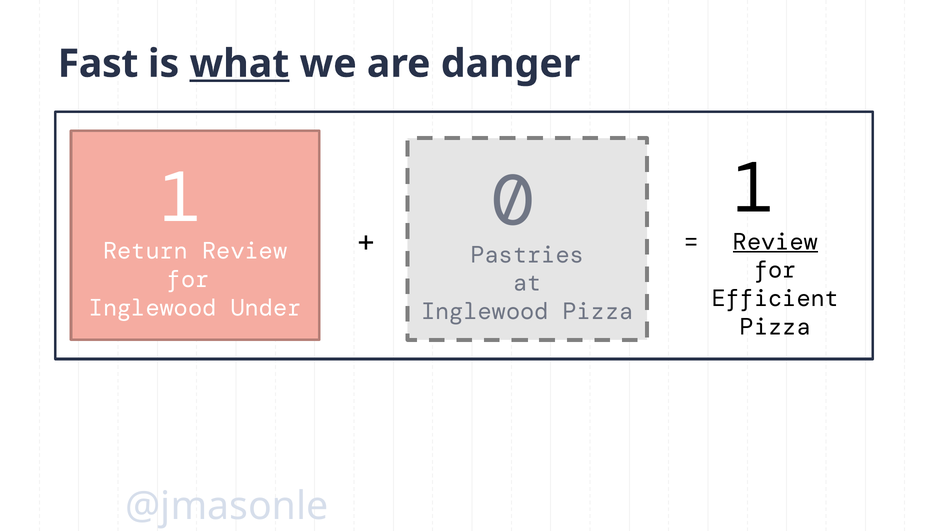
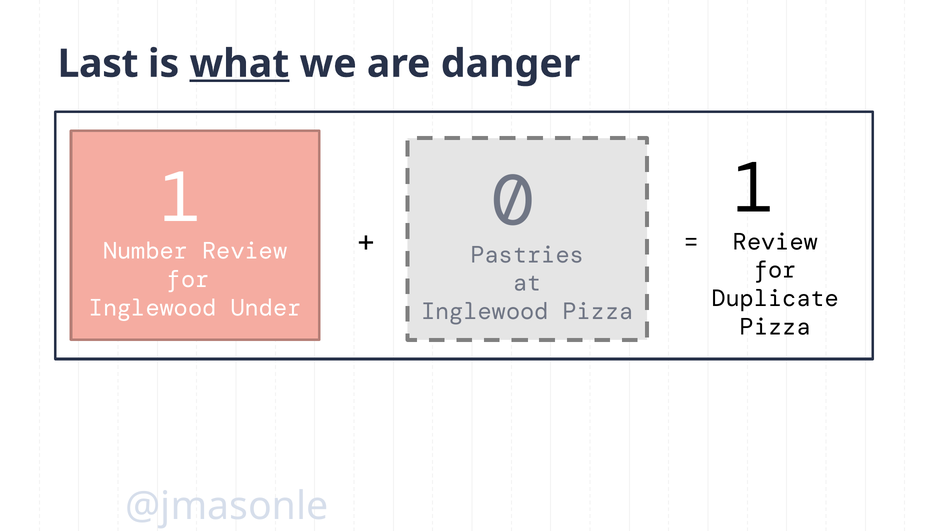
Fast: Fast -> Last
Review at (775, 242) underline: present -> none
Return: Return -> Number
Efficient: Efficient -> Duplicate
